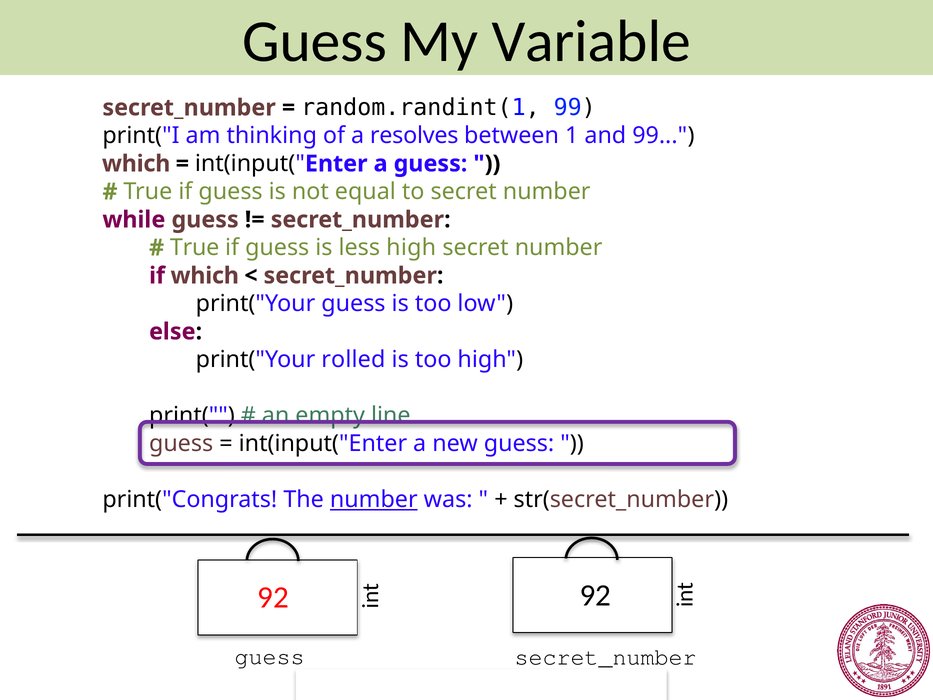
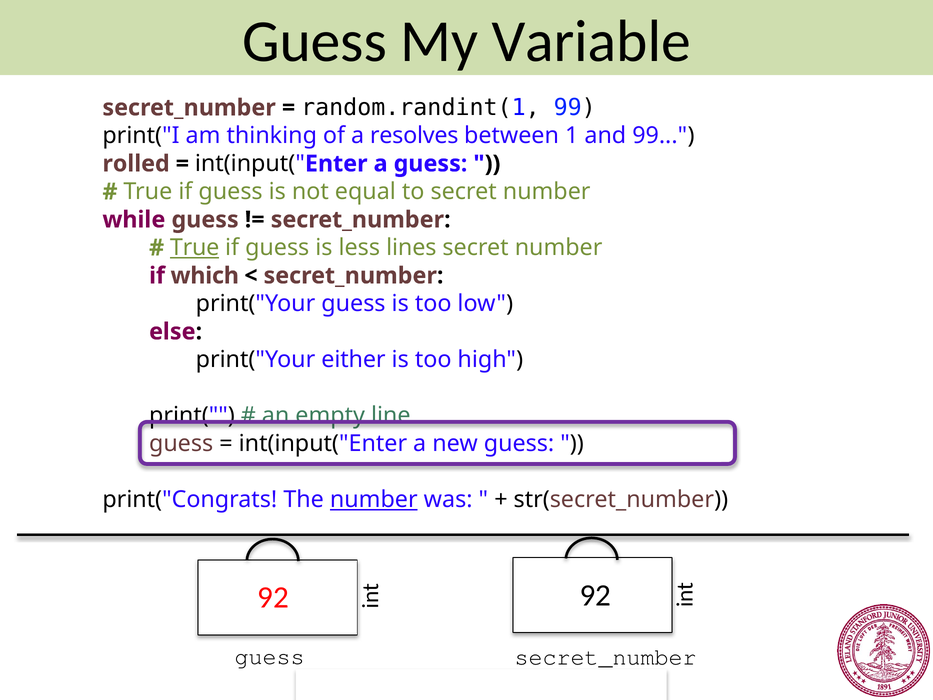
which at (136, 164): which -> rolled
True at (195, 248) underline: none -> present
less high: high -> lines
rolled: rolled -> either
